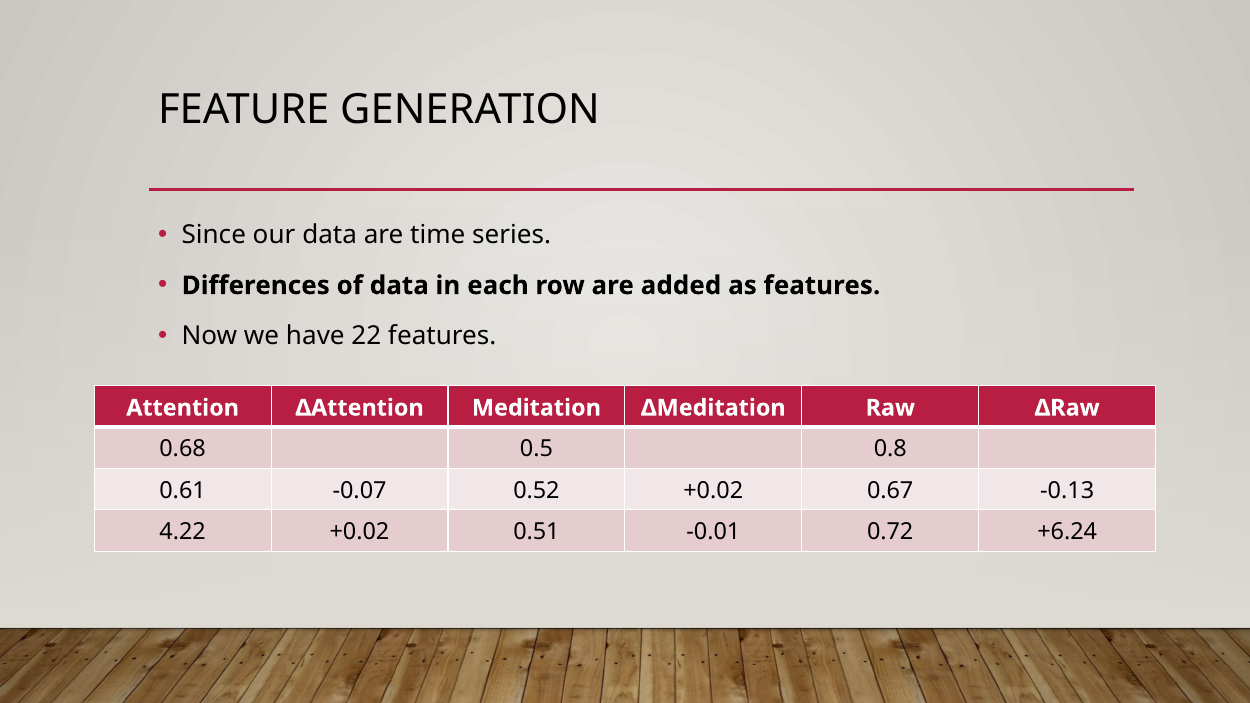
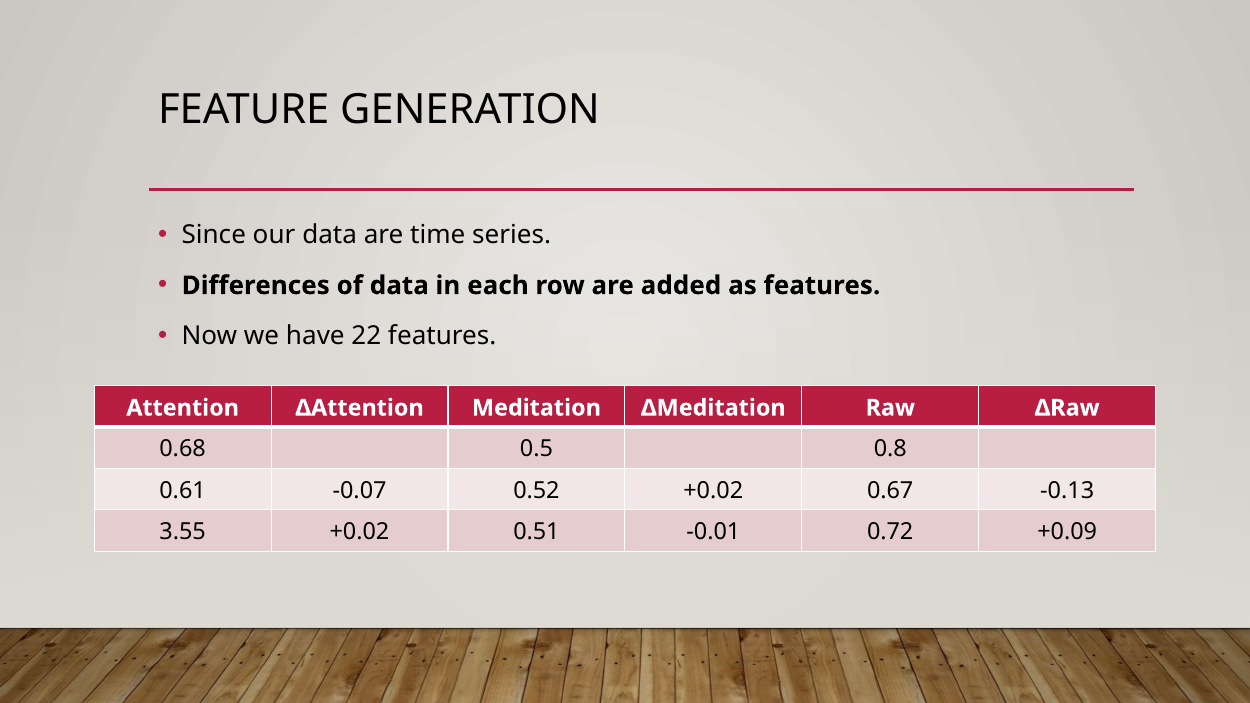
4.22: 4.22 -> 3.55
+6.24: +6.24 -> +0.09
